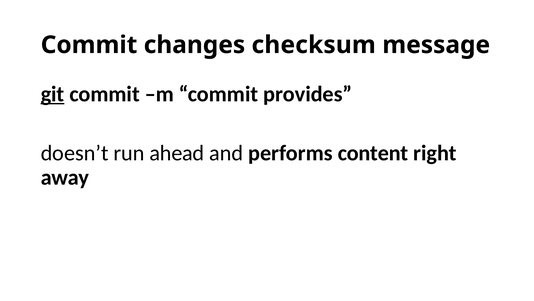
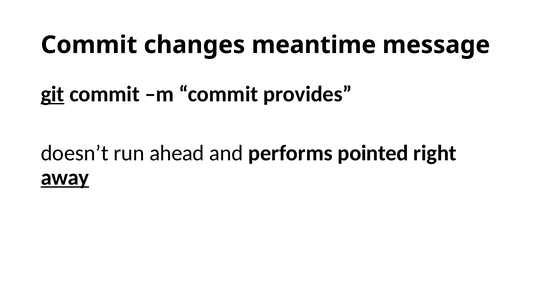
checksum: checksum -> meantime
content: content -> pointed
away underline: none -> present
